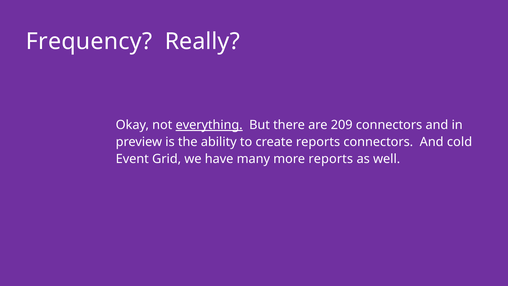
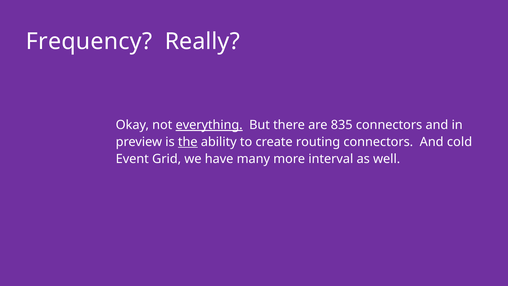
209: 209 -> 835
the underline: none -> present
create reports: reports -> routing
more reports: reports -> interval
